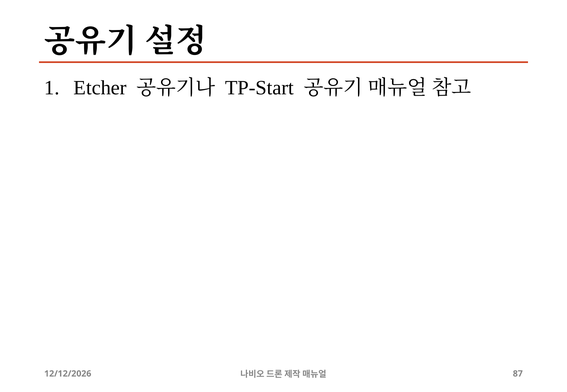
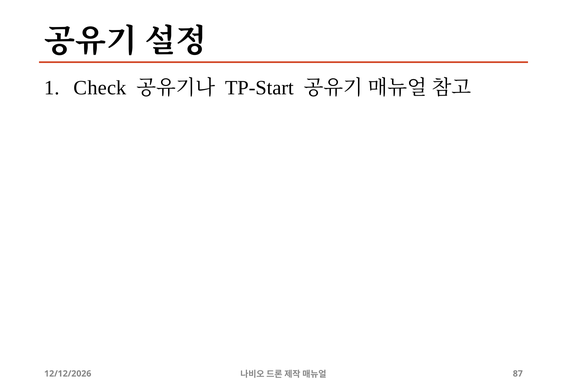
Etcher: Etcher -> Check
